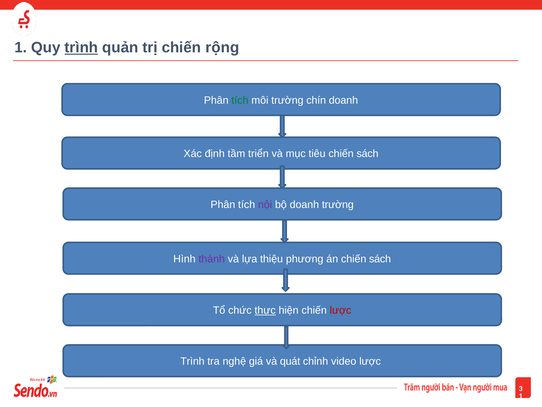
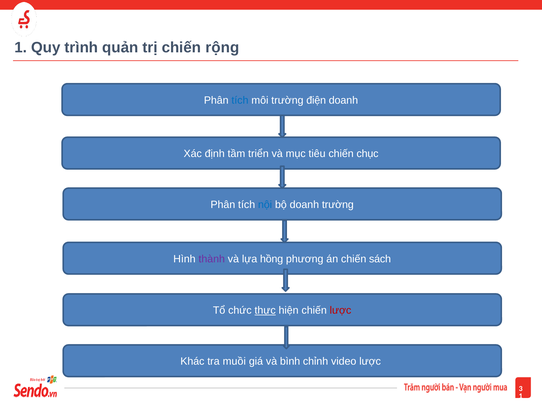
trình at (81, 48) underline: present -> none
tích at (240, 100) colour: green -> blue
chín: chín -> điện
tiêu chiến sách: sách -> chục
nội colour: purple -> blue
thiệu: thiệu -> hồng
Trình at (192, 361): Trình -> Khác
nghệ: nghệ -> muồi
quát: quát -> bình
